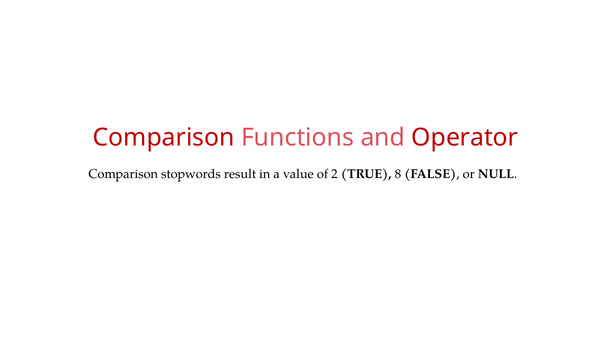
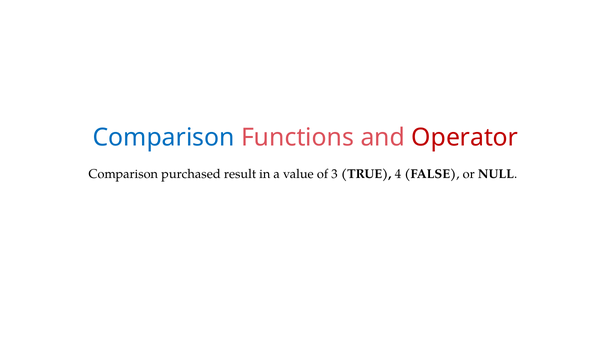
Comparison at (164, 137) colour: red -> blue
stopwords: stopwords -> purchased
2: 2 -> 3
8: 8 -> 4
